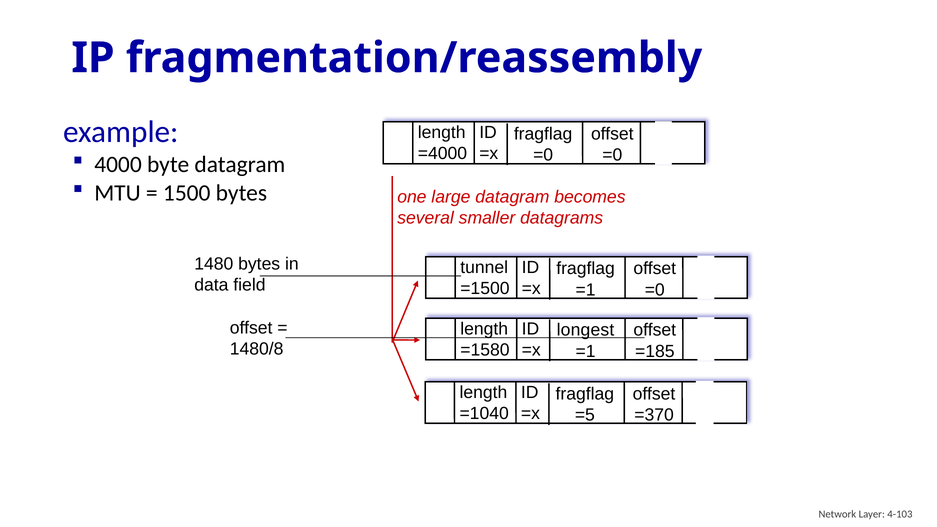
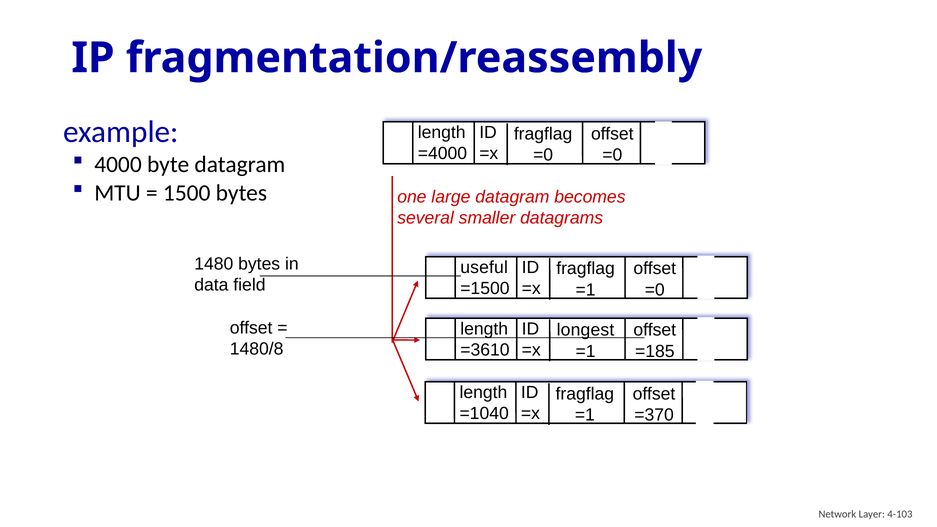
tunnel: tunnel -> useful
=1580: =1580 -> =3610
=5 at (585, 415): =5 -> =1
